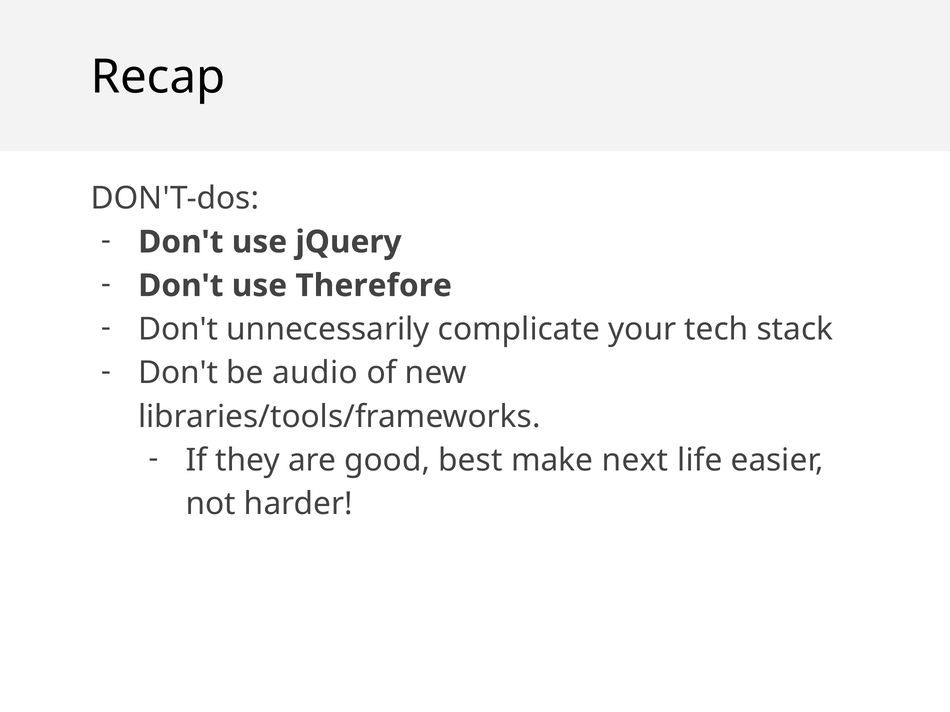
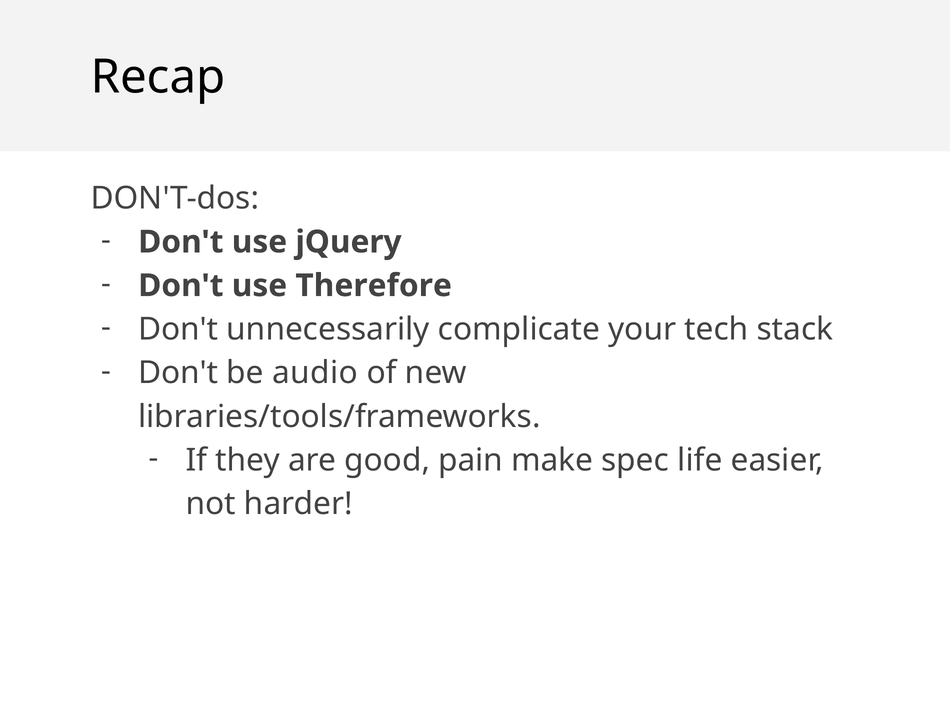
best: best -> pain
next: next -> spec
